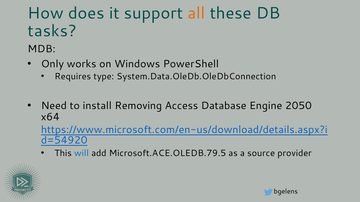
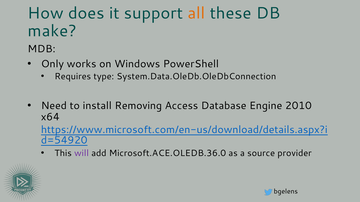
tasks: tasks -> make
2050: 2050 -> 2010
will colour: blue -> purple
Microsoft.ACE.OLEDB.79.5: Microsoft.ACE.OLEDB.79.5 -> Microsoft.ACE.OLEDB.36.0
